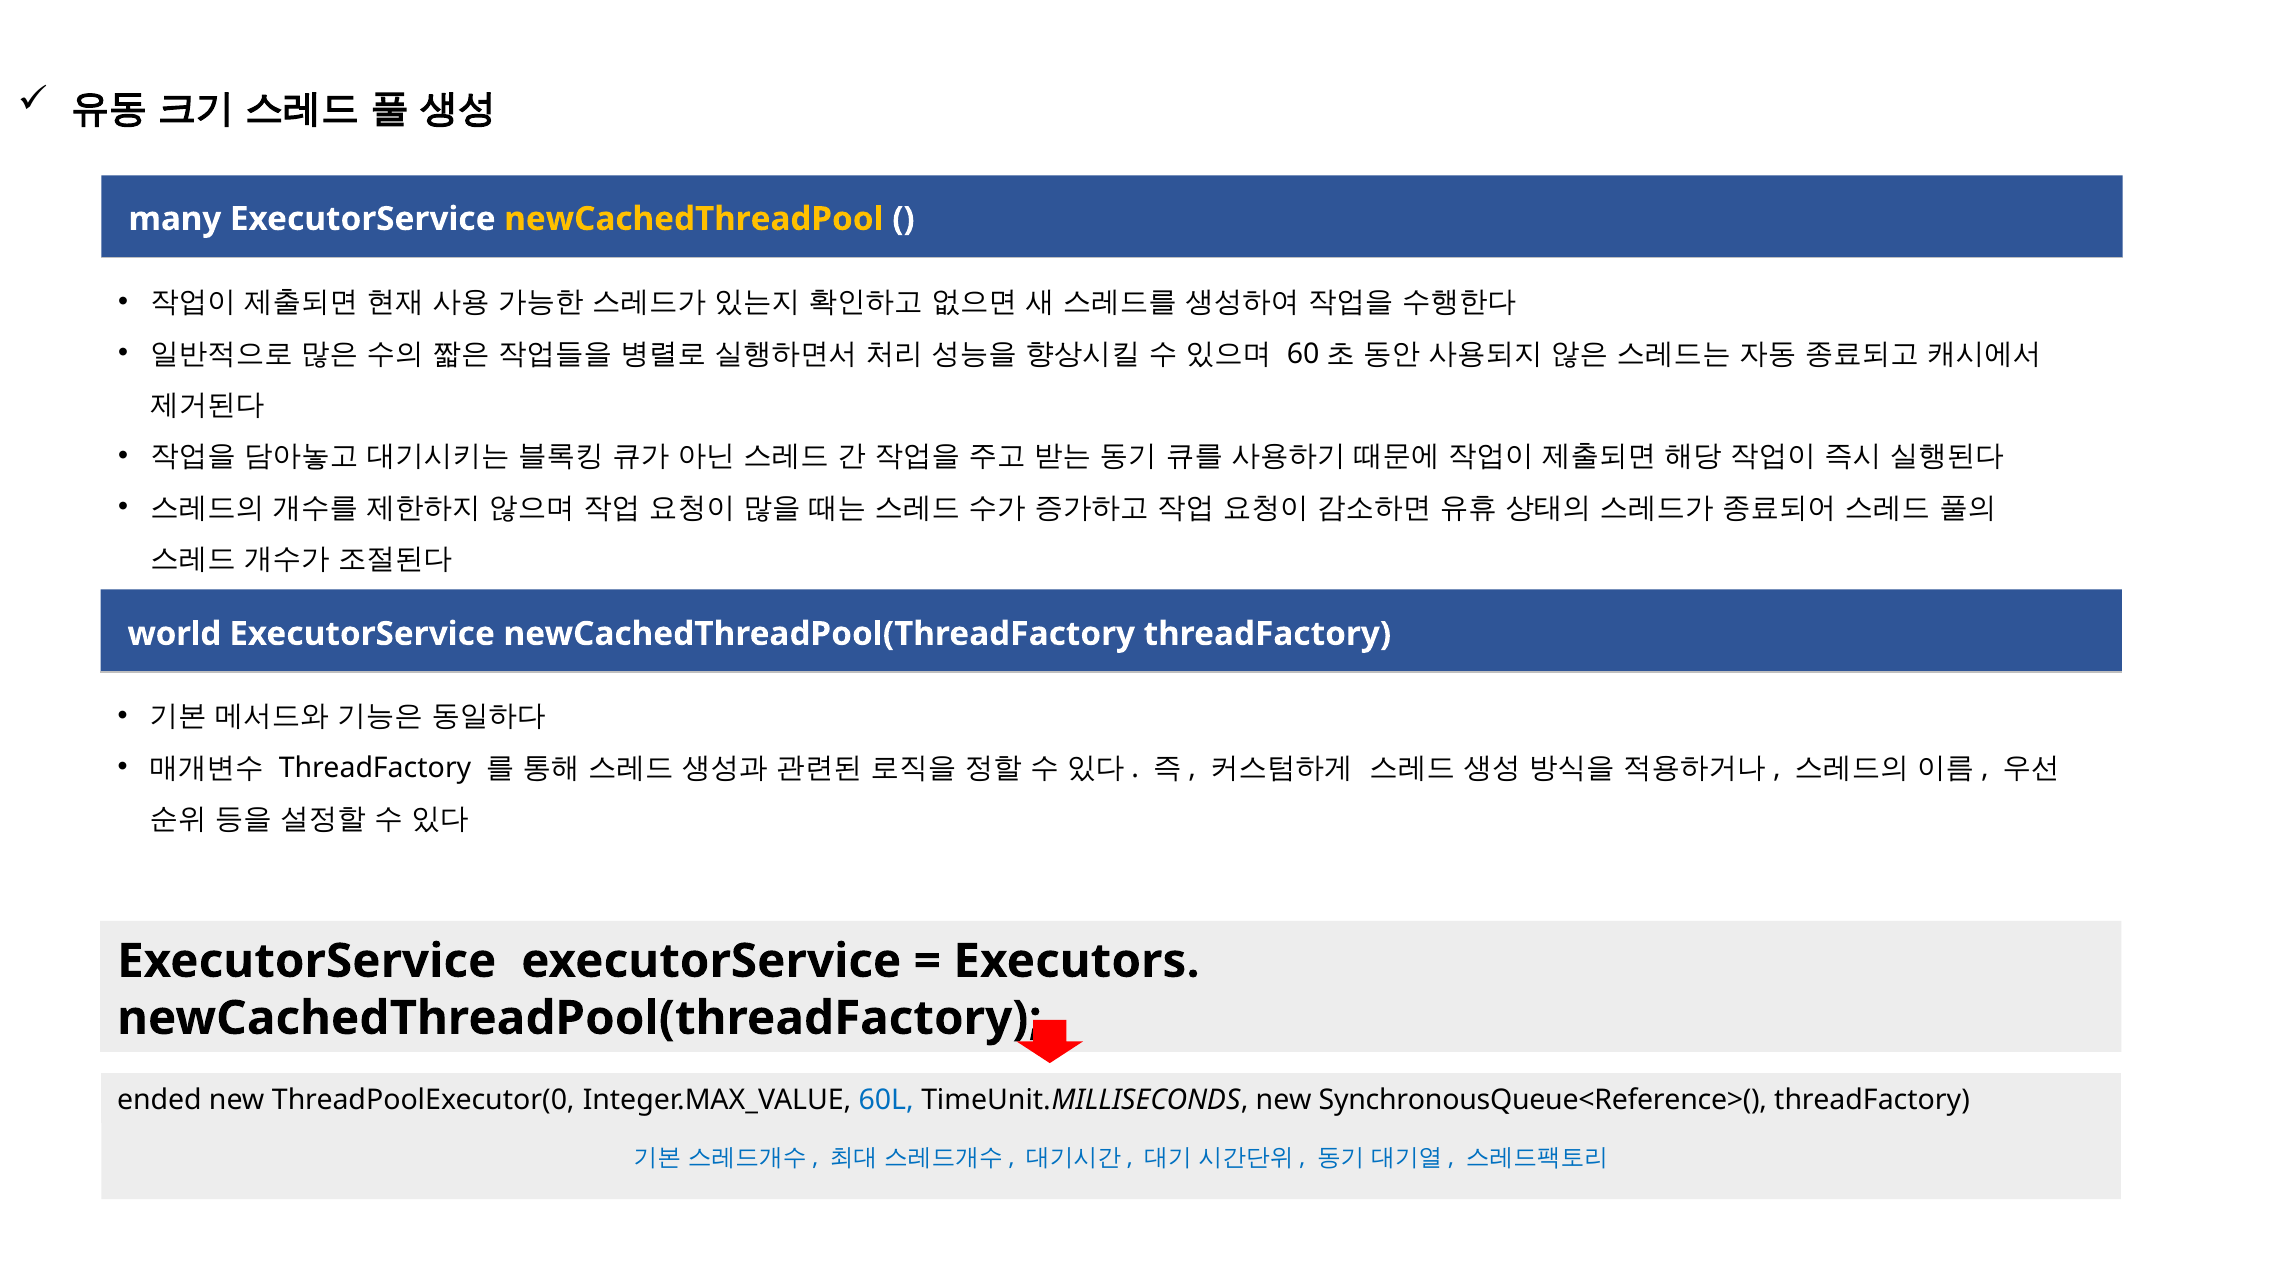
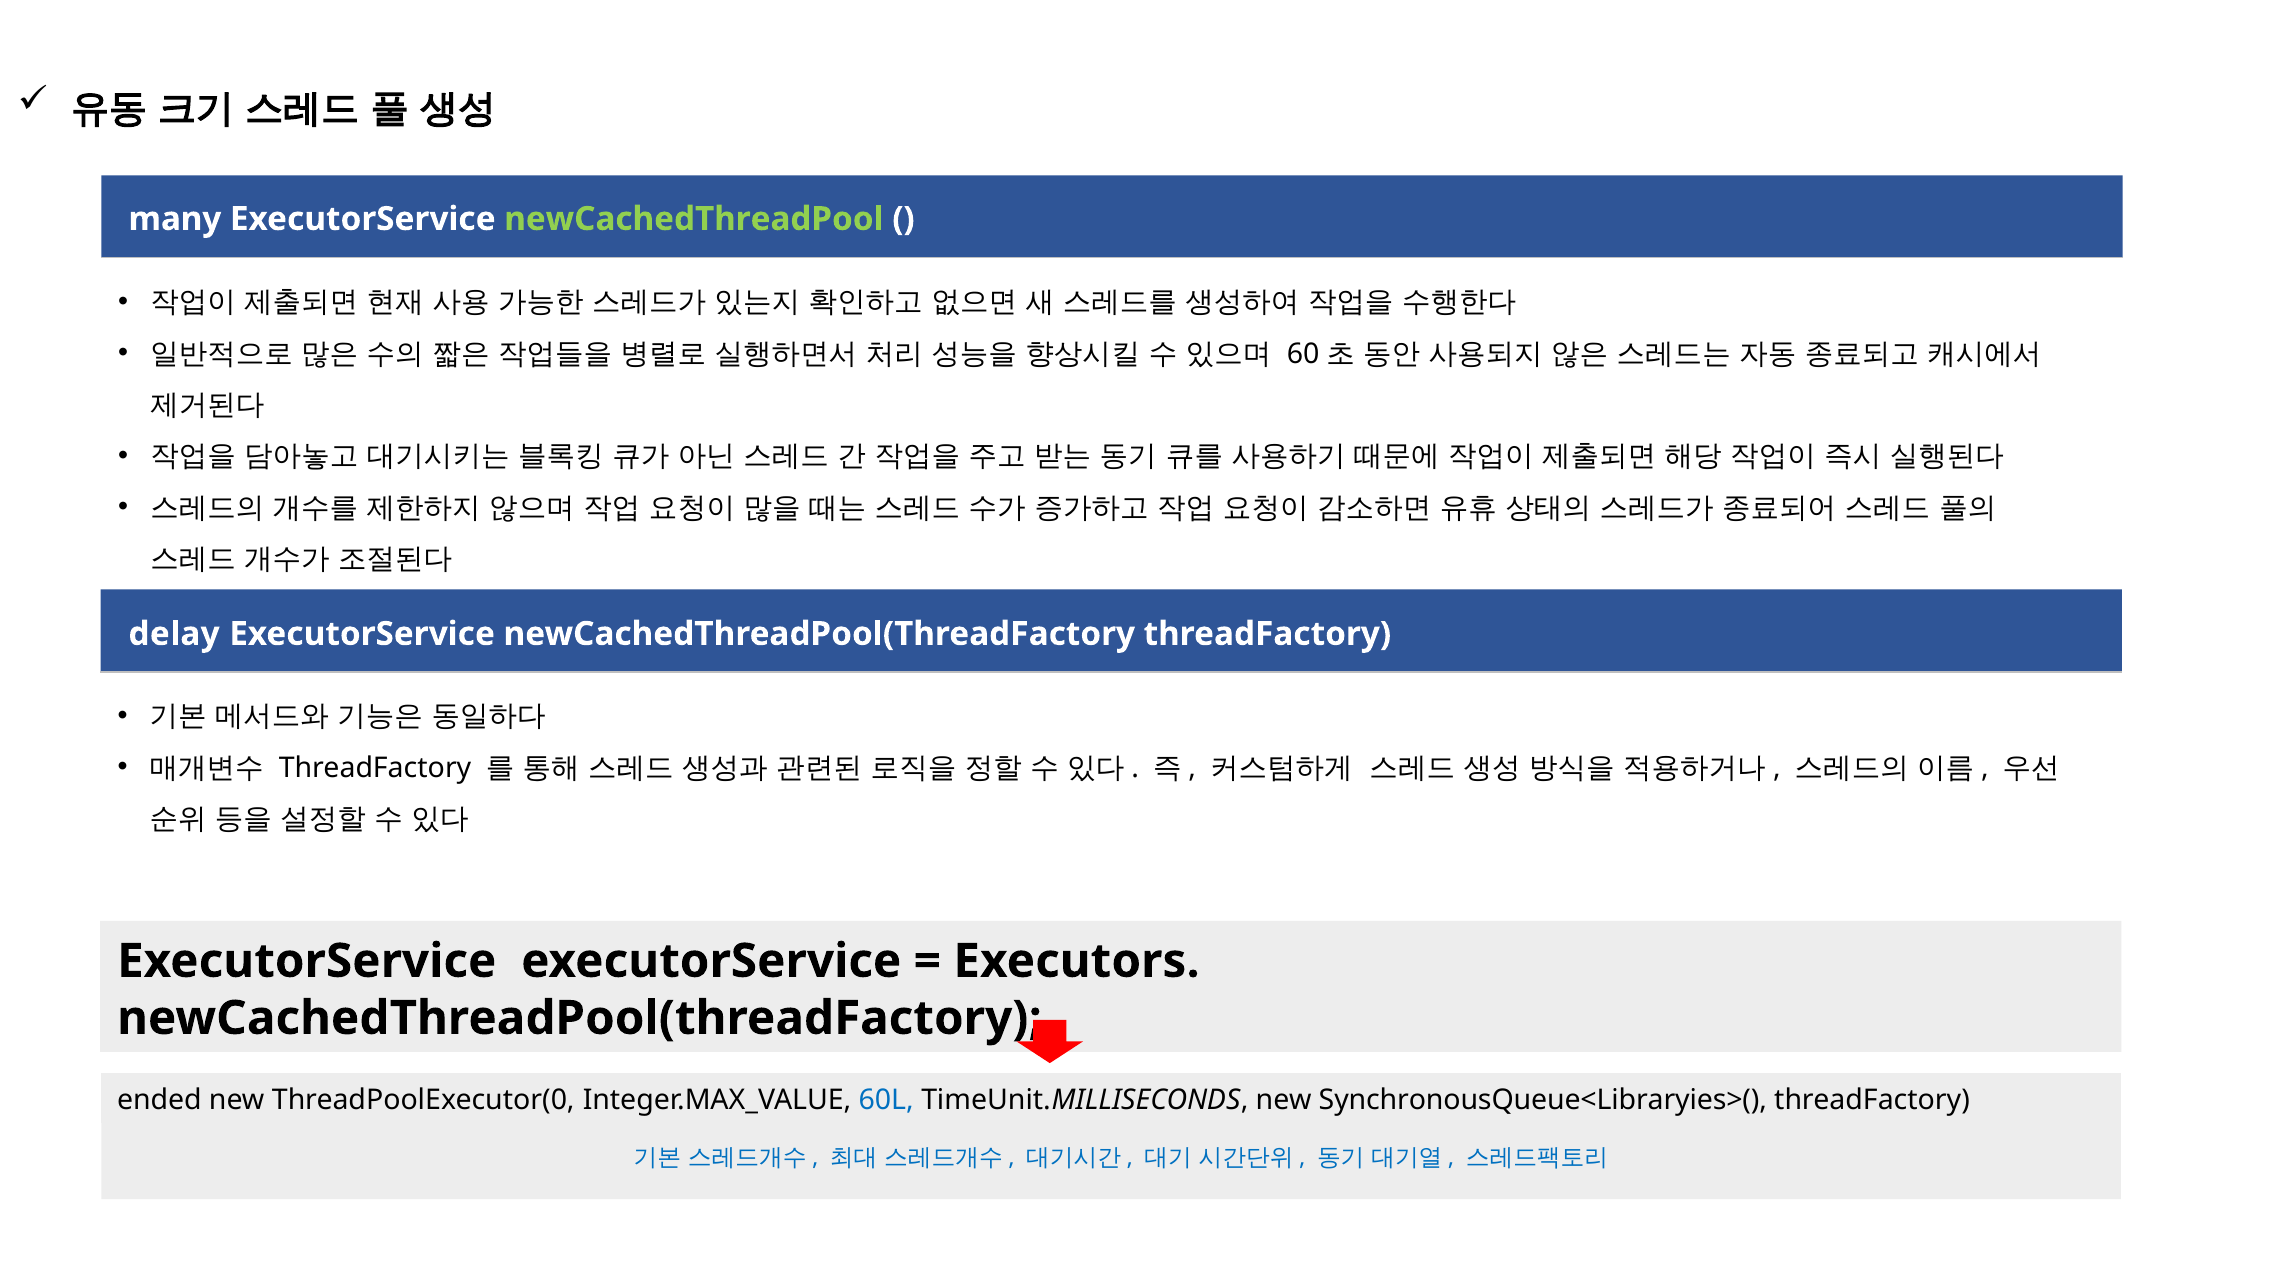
newCachedThreadPool colour: yellow -> light green
world: world -> delay
SynchronousQueue<Reference>(: SynchronousQueue<Reference>( -> SynchronousQueue<Libraryies>(
